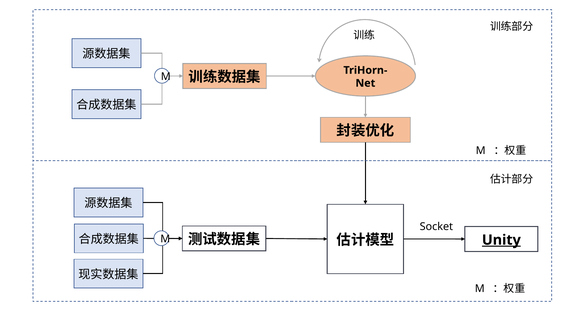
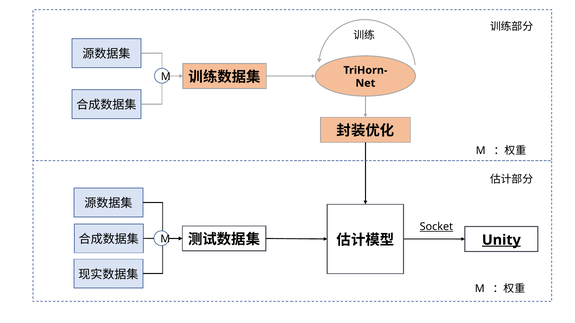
Socket underline: none -> present
